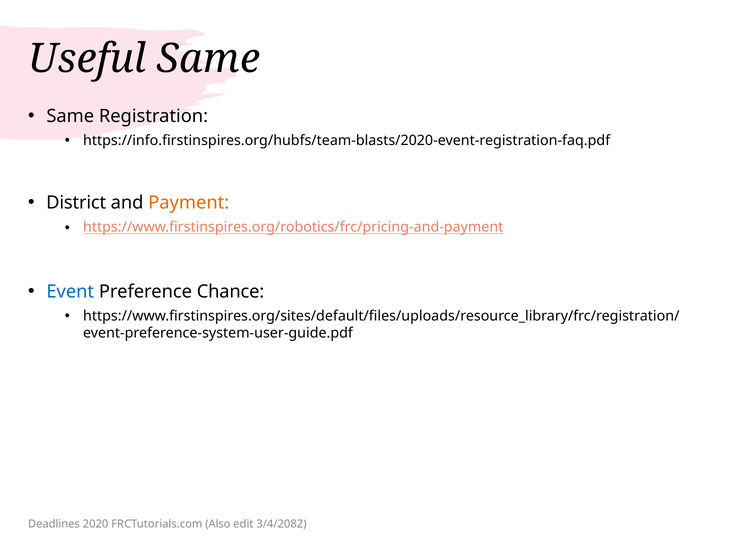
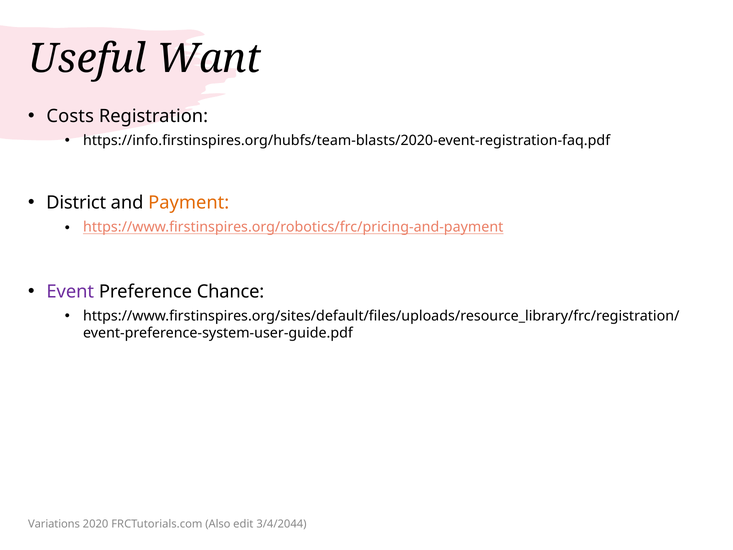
Useful Same: Same -> Want
Same at (70, 116): Same -> Costs
Event colour: blue -> purple
Deadlines: Deadlines -> Variations
3/4/2082: 3/4/2082 -> 3/4/2044
